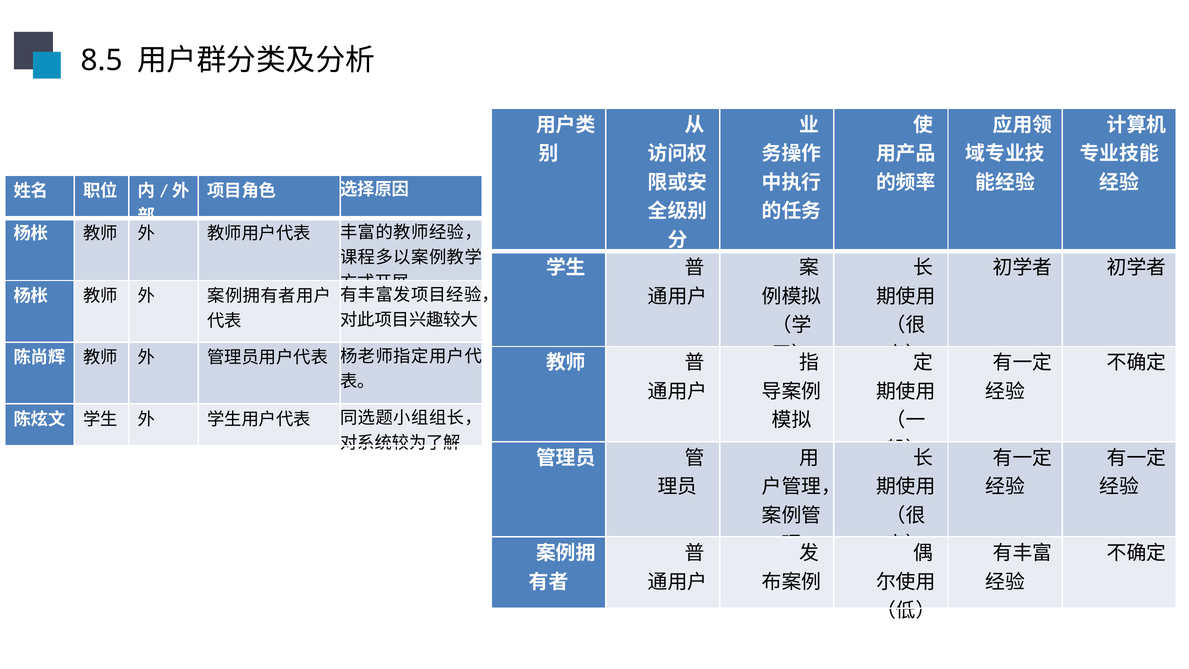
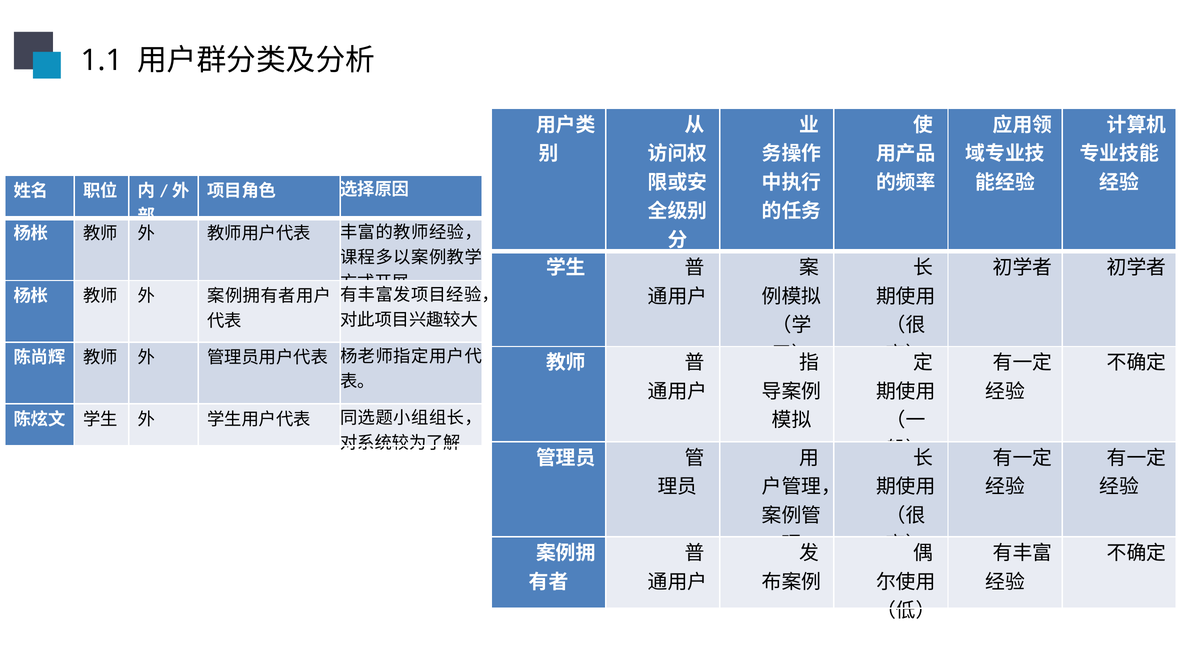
8.5: 8.5 -> 1.1
